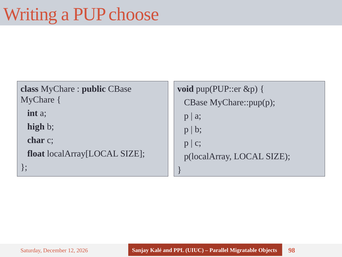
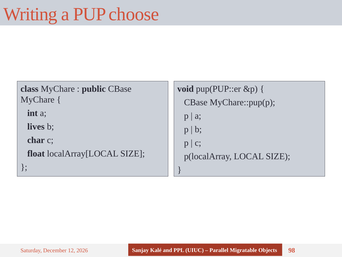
high: high -> lives
